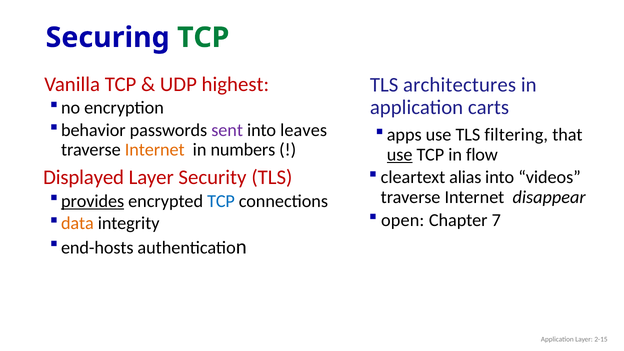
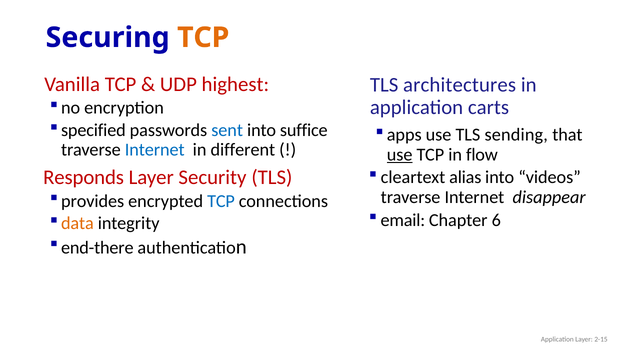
TCP at (203, 38) colour: green -> orange
behavior: behavior -> specified
sent colour: purple -> blue
leaves: leaves -> suffice
filtering: filtering -> sending
Internet at (155, 150) colour: orange -> blue
numbers: numbers -> different
Displayed: Displayed -> Responds
provides underline: present -> none
open: open -> email
7: 7 -> 6
end-hosts: end-hosts -> end-there
